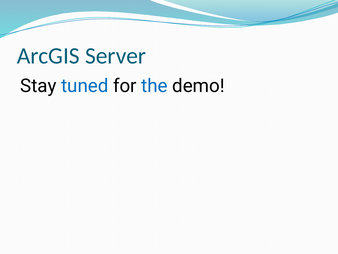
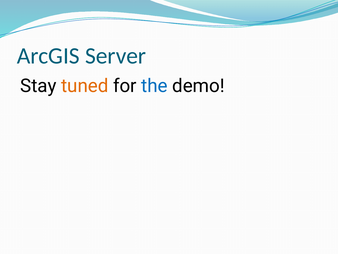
tuned colour: blue -> orange
